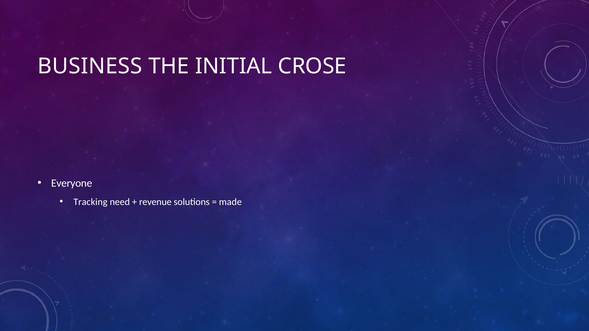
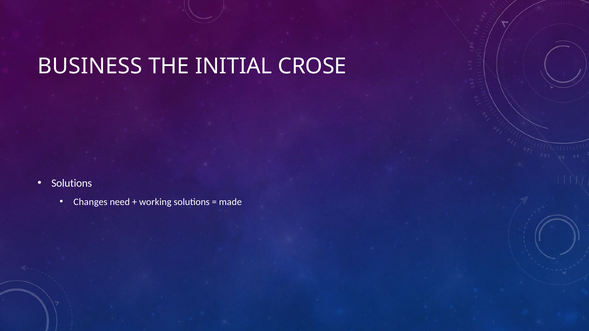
Everyone at (72, 183): Everyone -> Solutions
Tracking: Tracking -> Changes
revenue: revenue -> working
